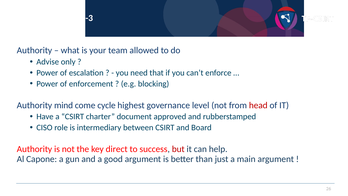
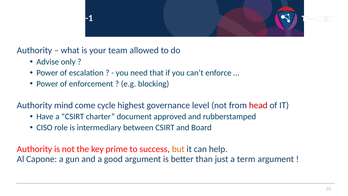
O-3: O-3 -> O-1
direct: direct -> prime
but colour: red -> orange
main: main -> term
